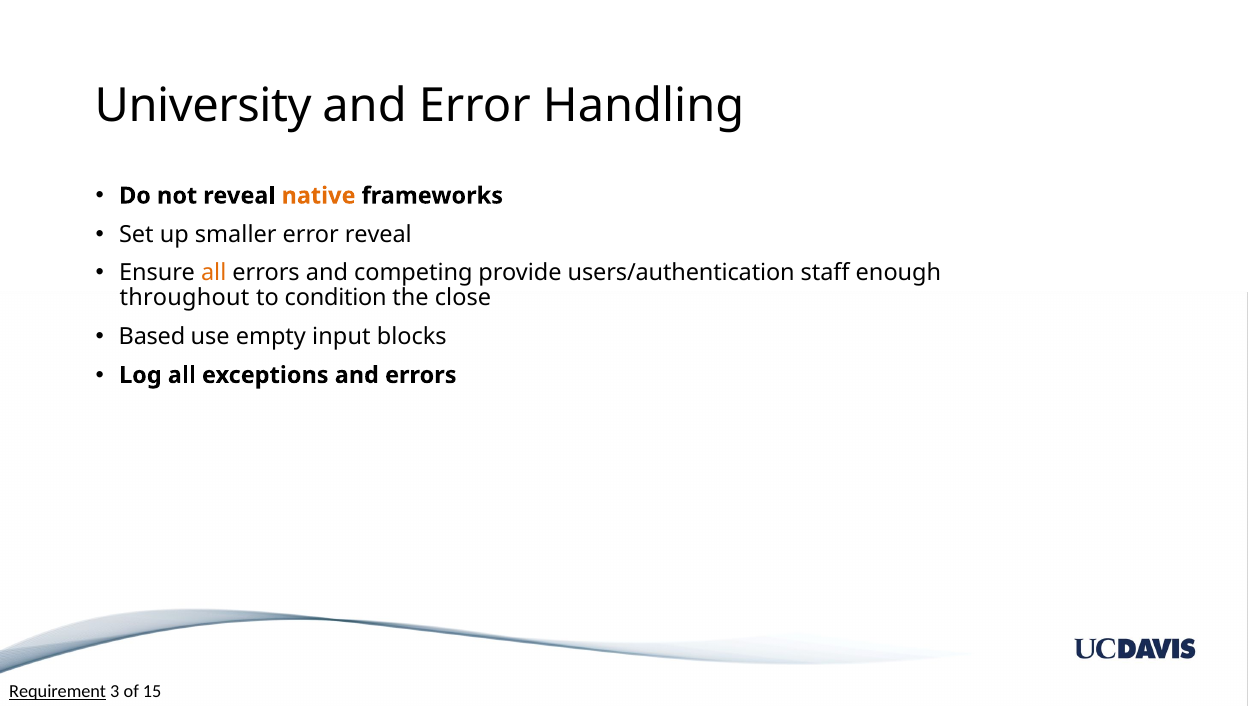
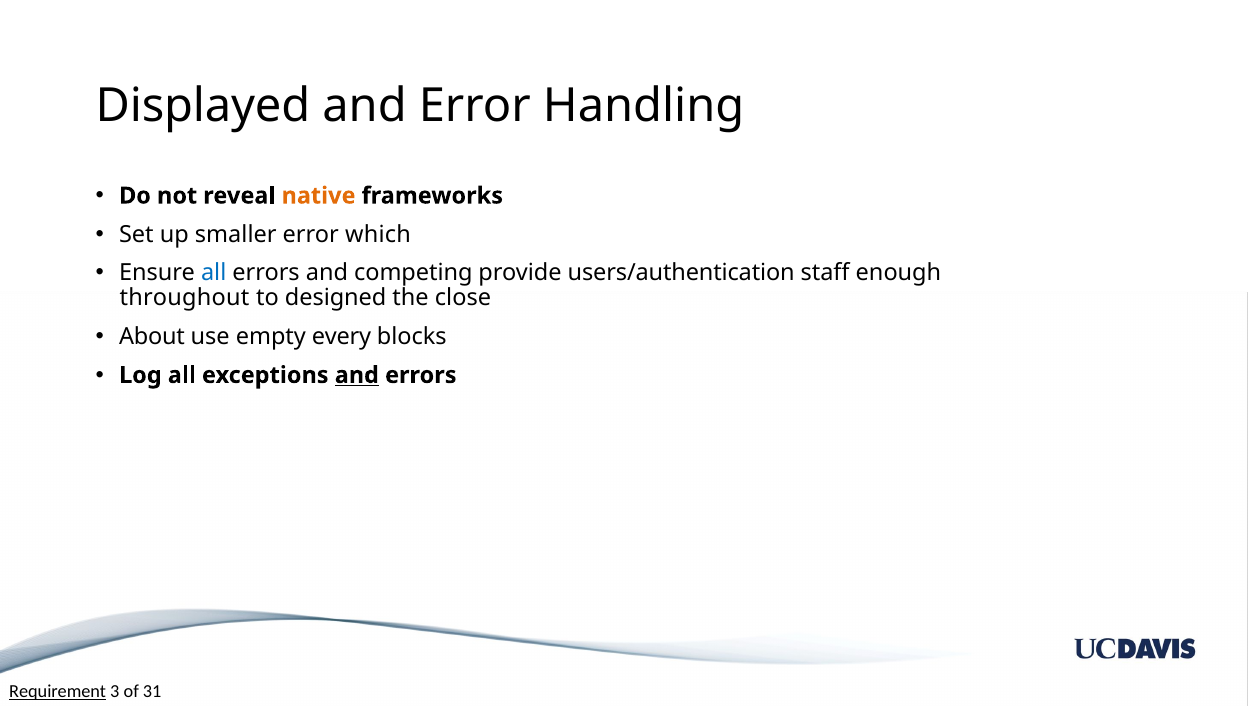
University: University -> Displayed
error reveal: reveal -> which
all at (214, 273) colour: orange -> blue
condition: condition -> designed
Based: Based -> About
input: input -> every
and at (357, 375) underline: none -> present
15: 15 -> 31
